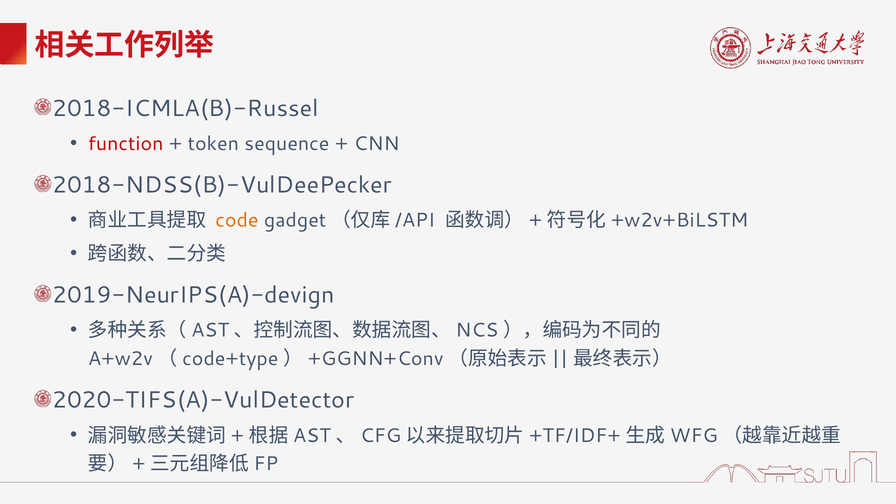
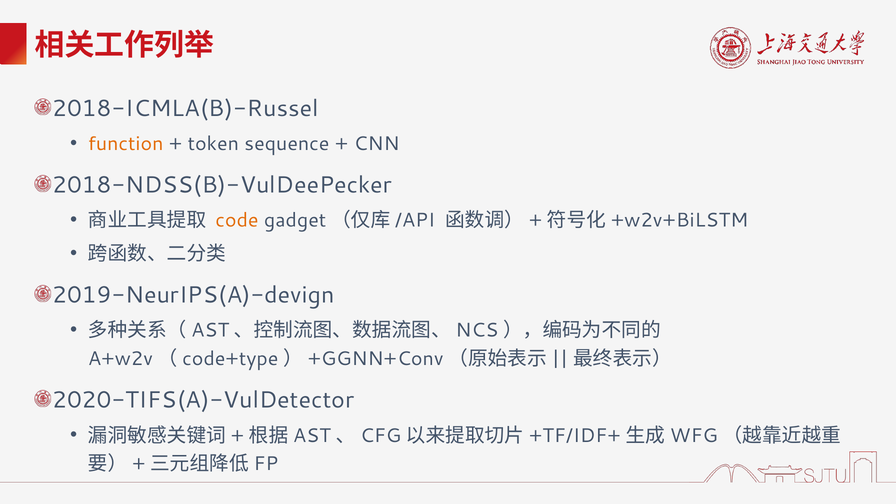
function colour: red -> orange
